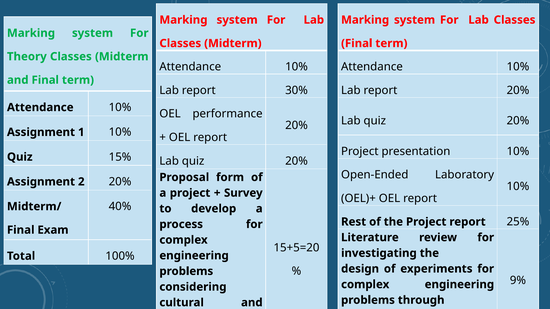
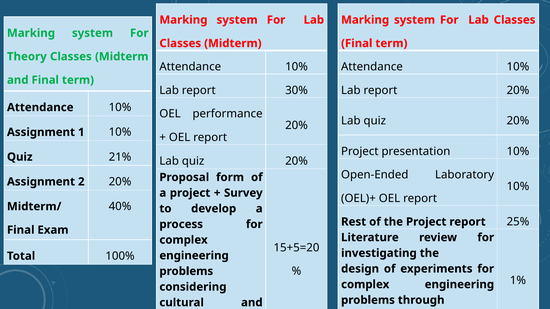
15%: 15% -> 21%
9%: 9% -> 1%
